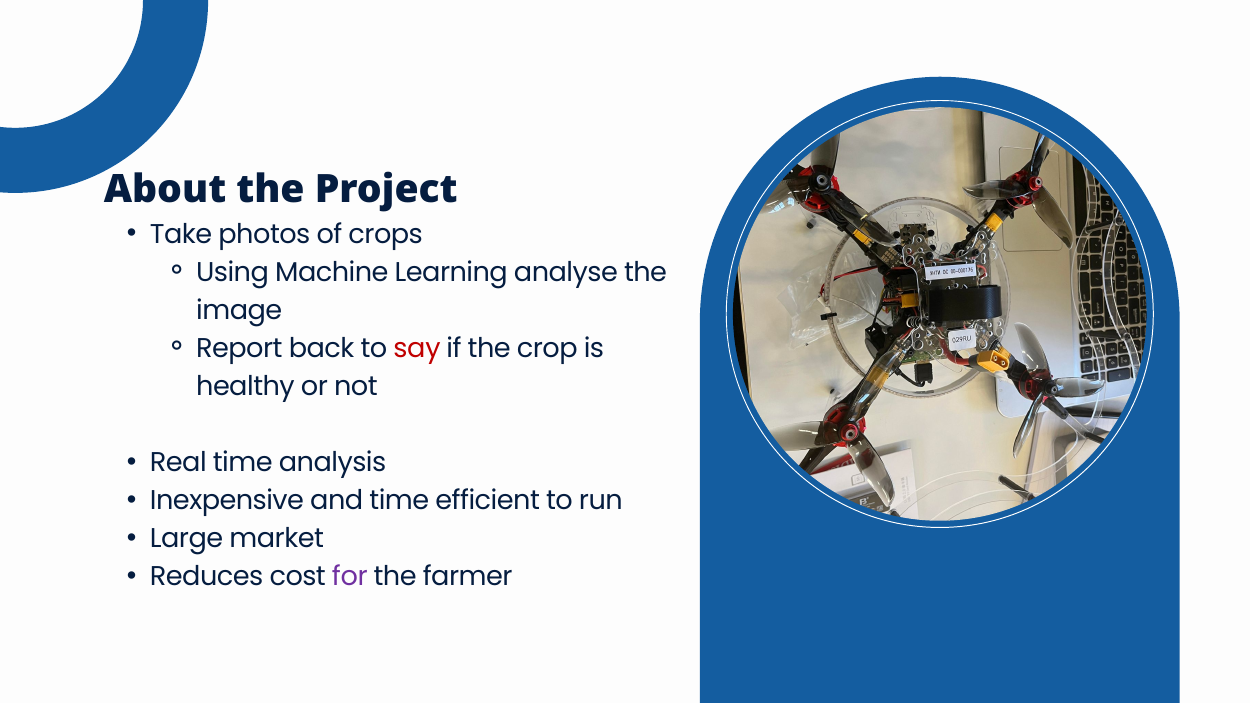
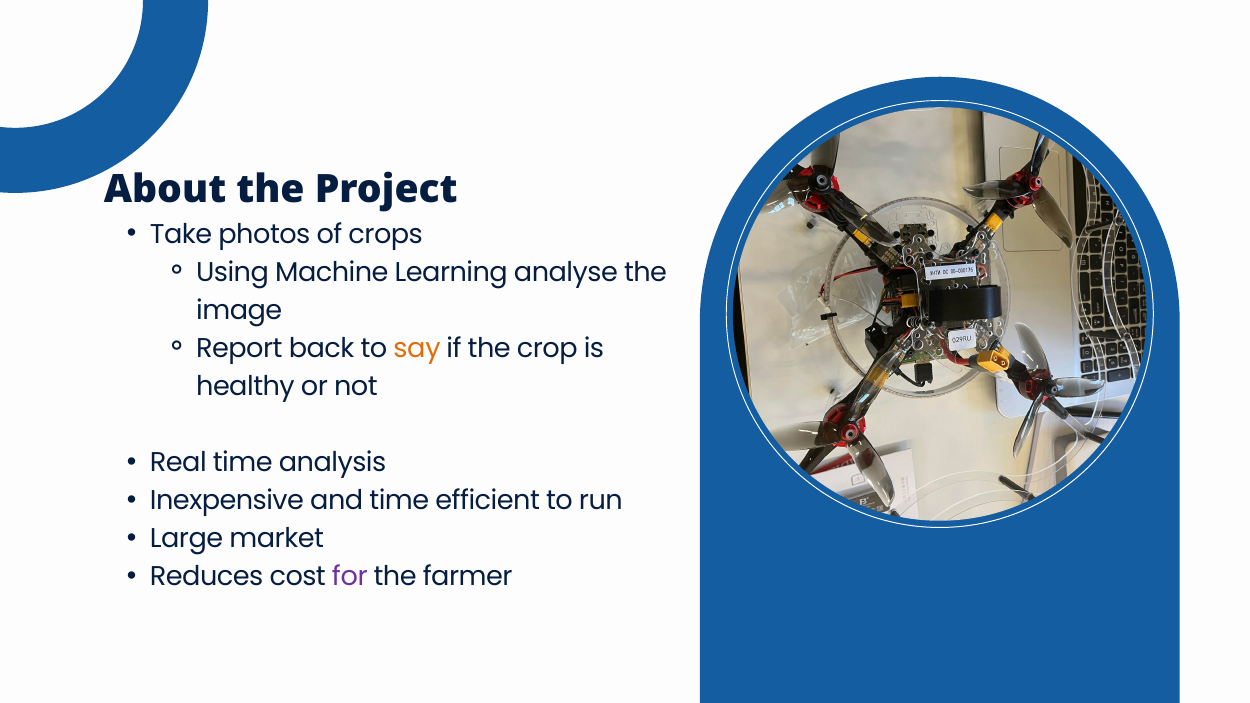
say colour: red -> orange
